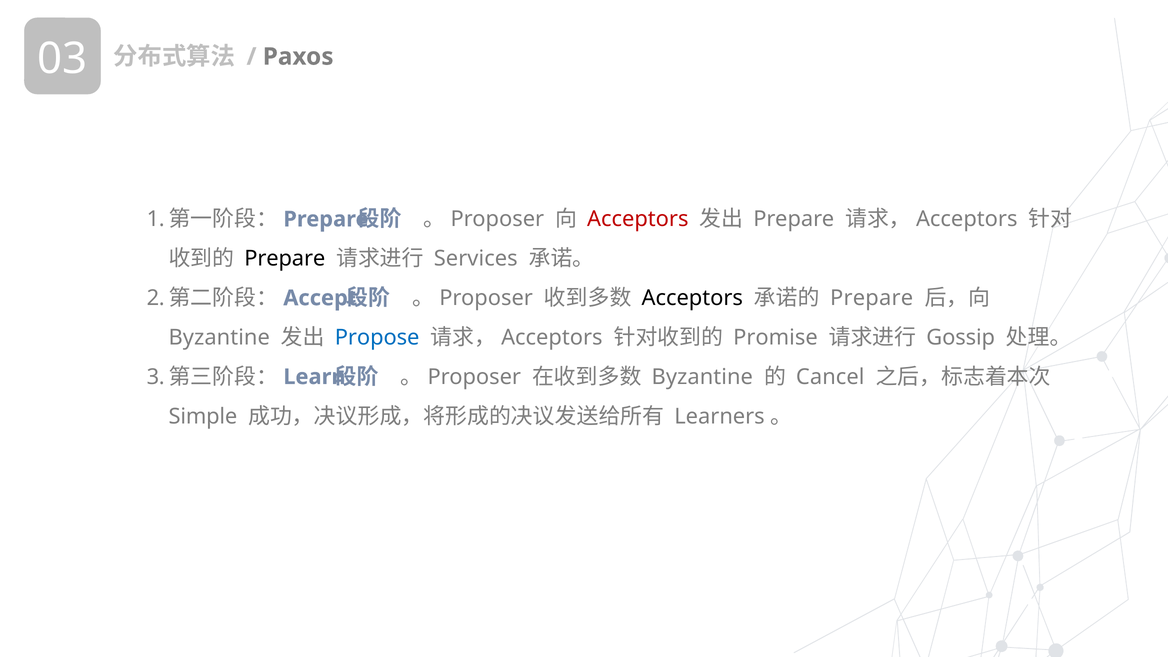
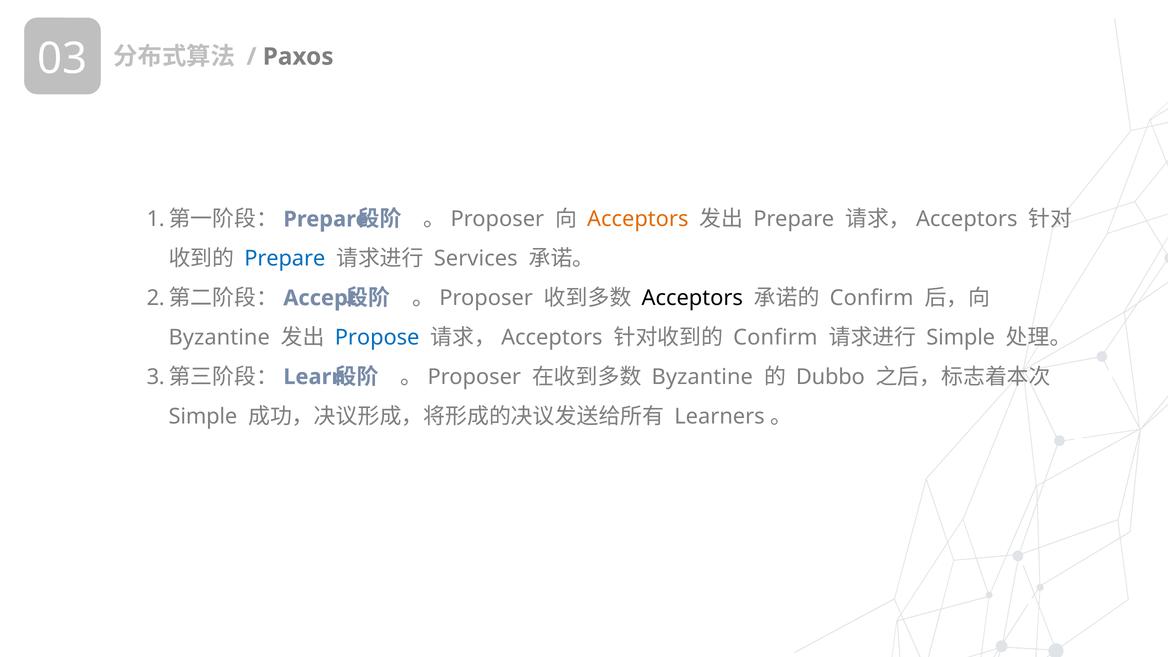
Acceptors at (638, 219) colour: red -> orange
Prepare at (285, 259) colour: black -> blue
Prepare at (872, 298): Prepare -> Confirm
Promise at (775, 337): Promise -> Confirm
Gossip at (961, 337): Gossip -> Simple
Cancel: Cancel -> Dubbo
